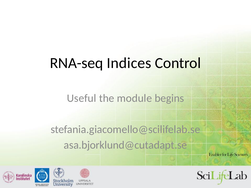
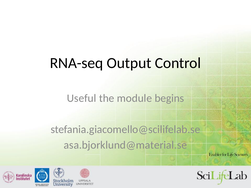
Indices: Indices -> Output
asa.bjorklund@cutadapt.se: asa.bjorklund@cutadapt.se -> asa.bjorklund@material.se
